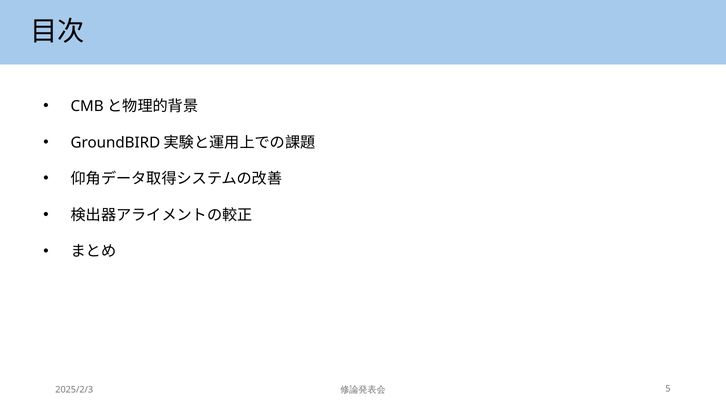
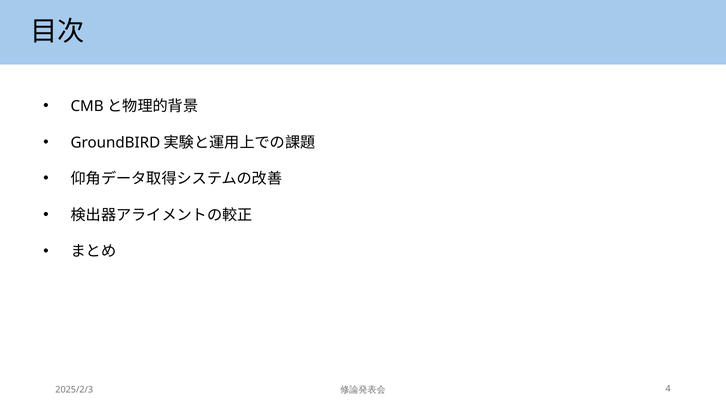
5: 5 -> 4
